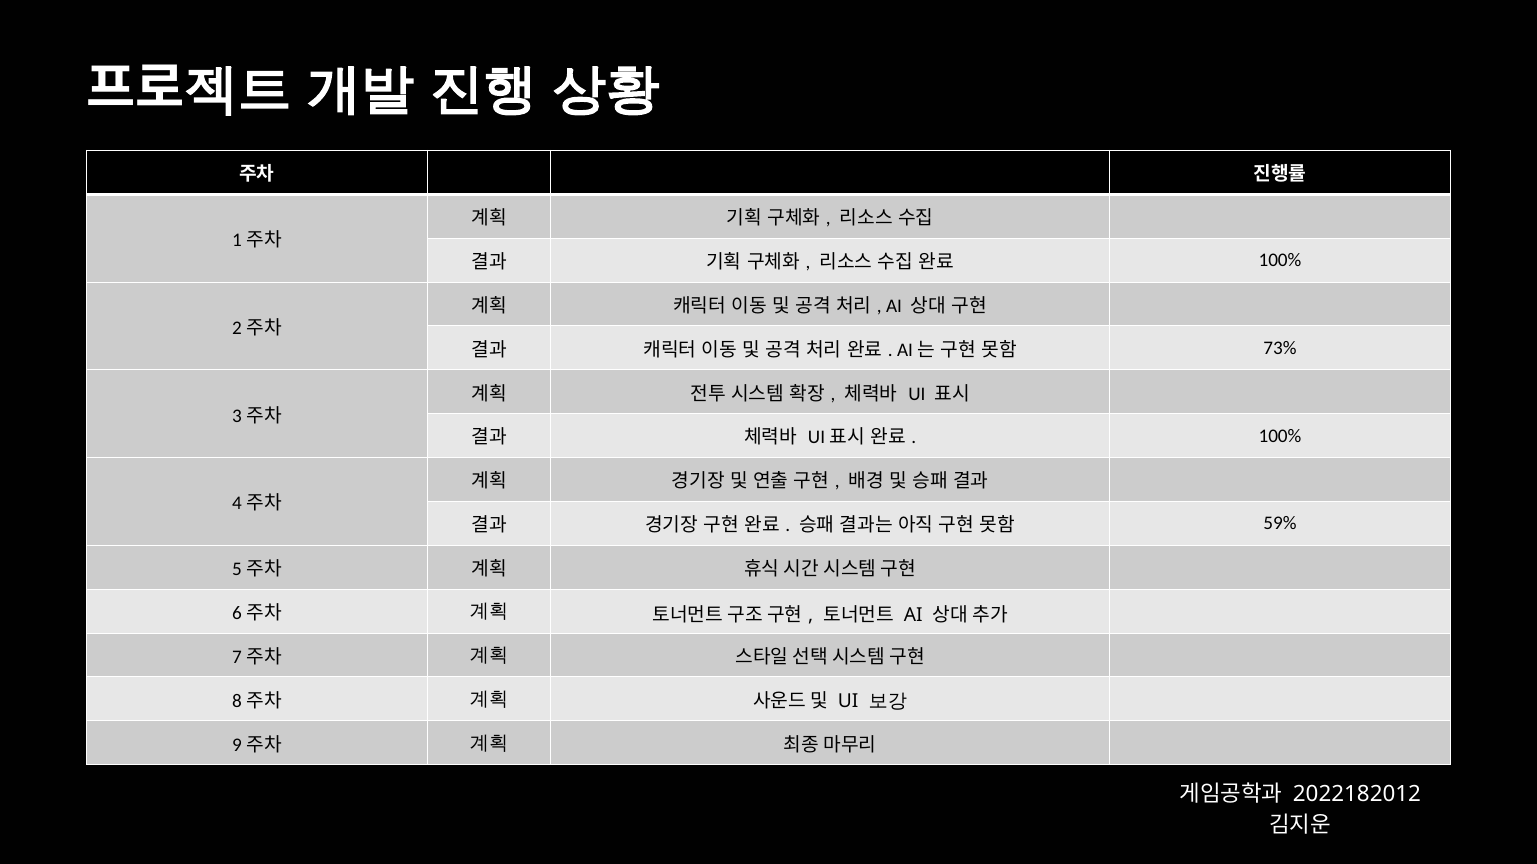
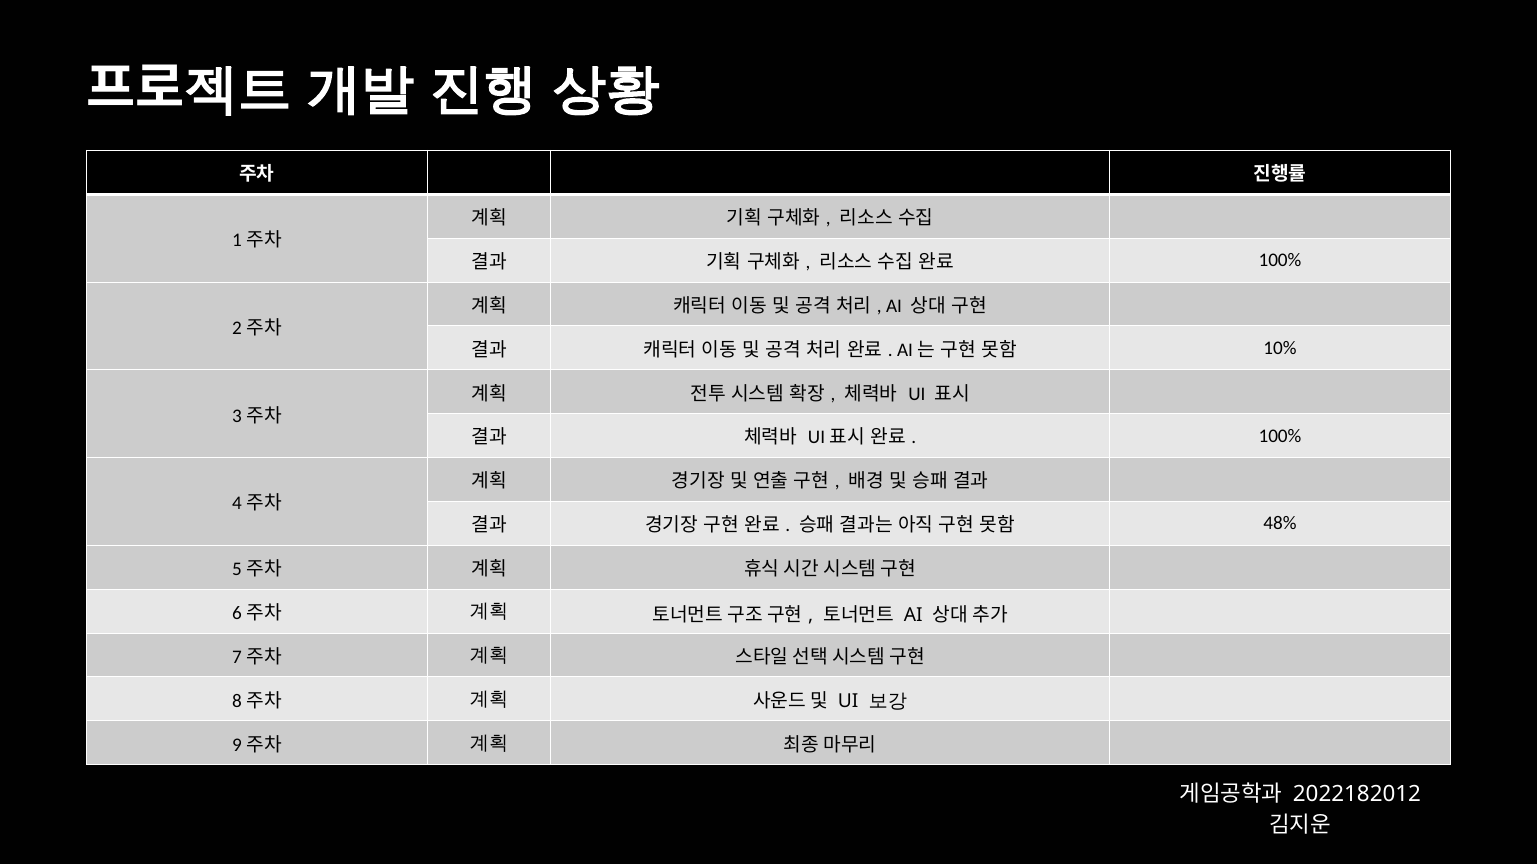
73%: 73% -> 10%
59%: 59% -> 48%
